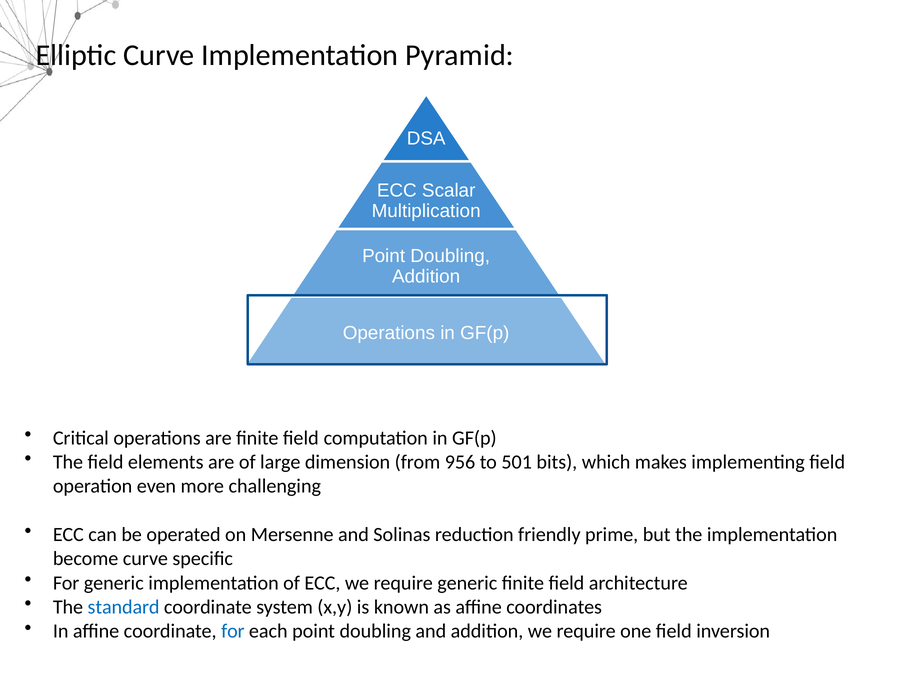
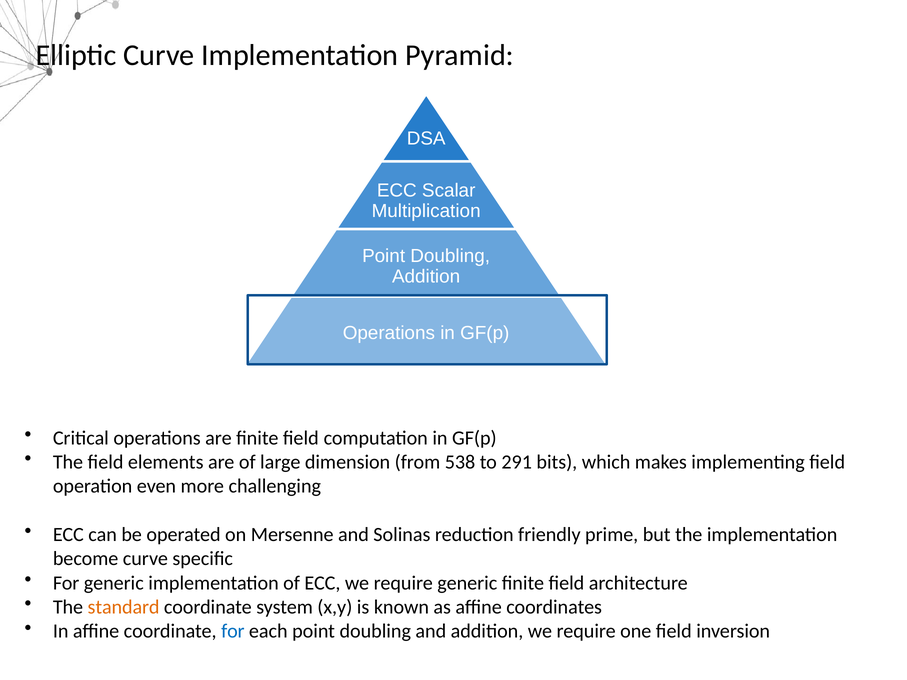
956: 956 -> 538
501: 501 -> 291
standard colour: blue -> orange
